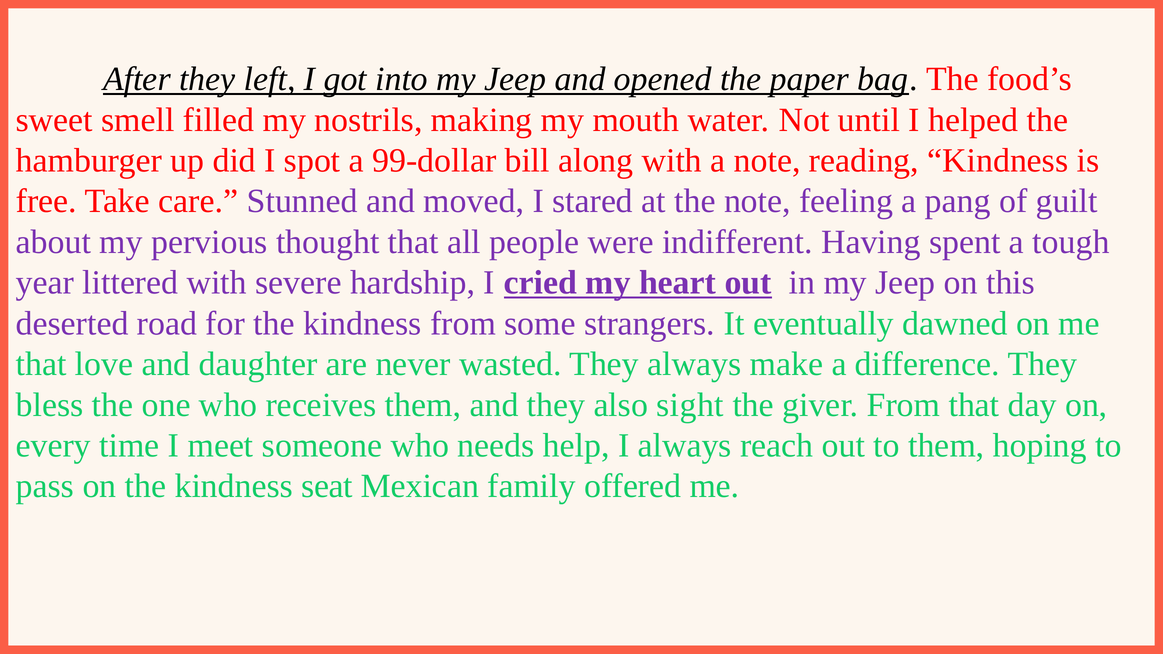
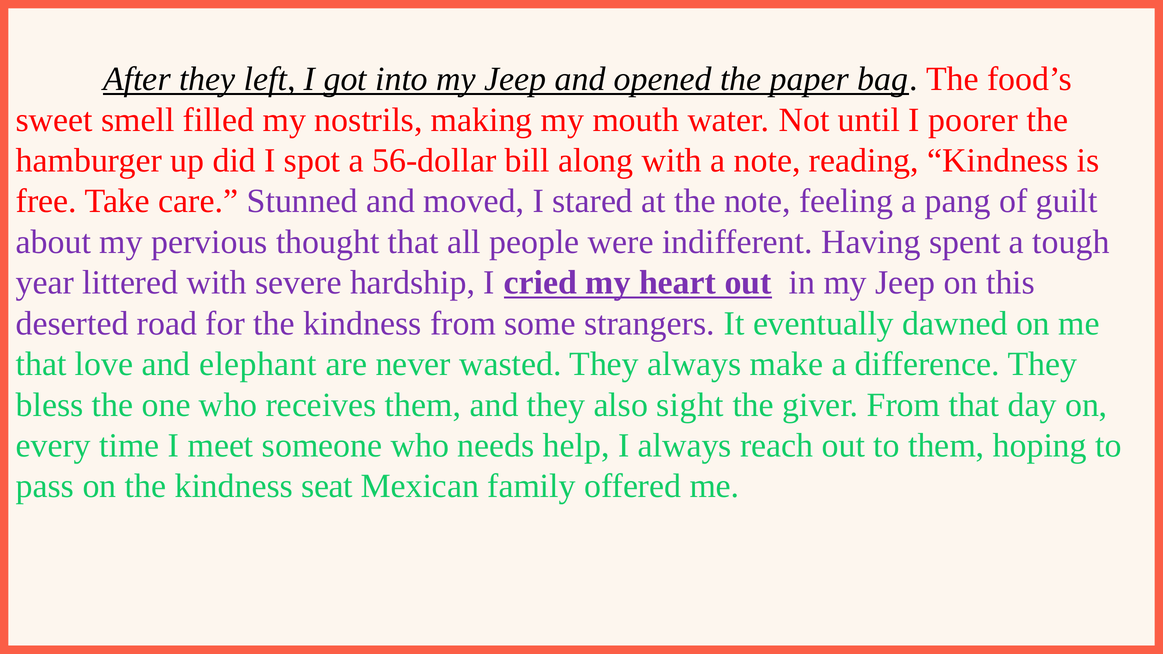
helped: helped -> poorer
99-dollar: 99-dollar -> 56-dollar
daughter: daughter -> elephant
